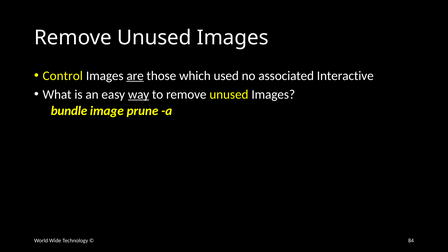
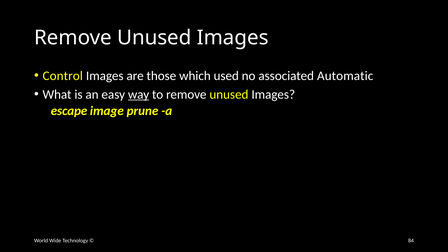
are underline: present -> none
Interactive: Interactive -> Automatic
bundle: bundle -> escape
